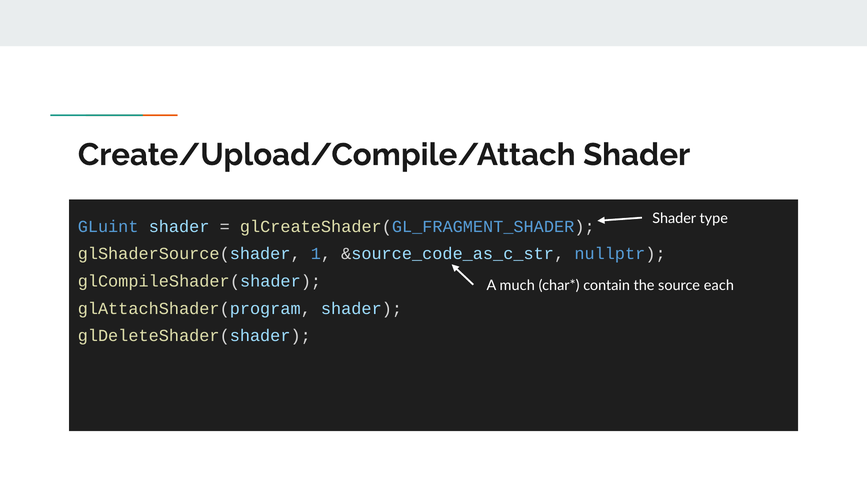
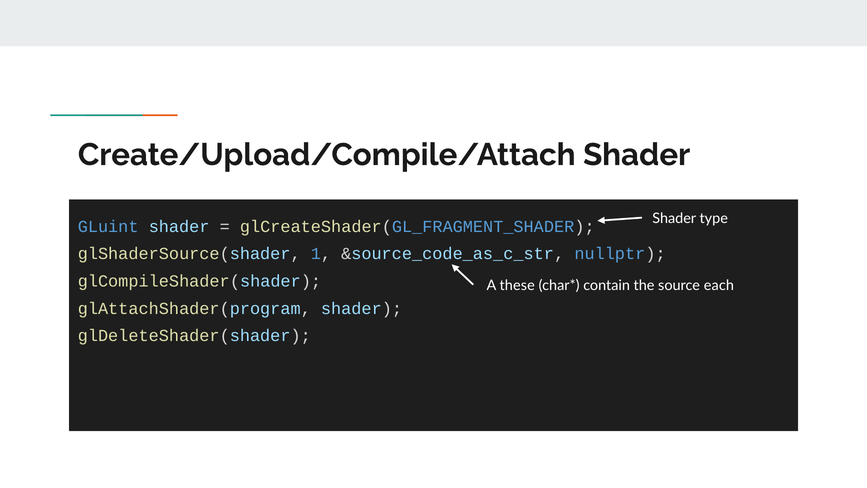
much: much -> these
